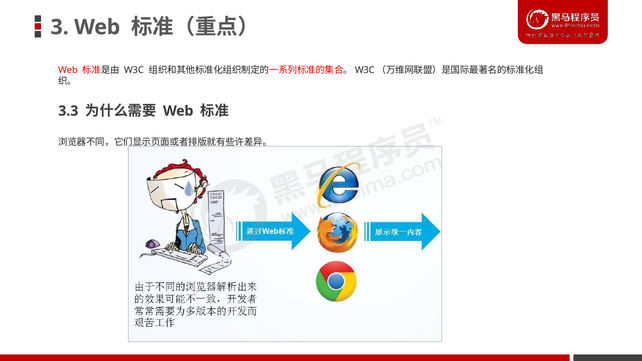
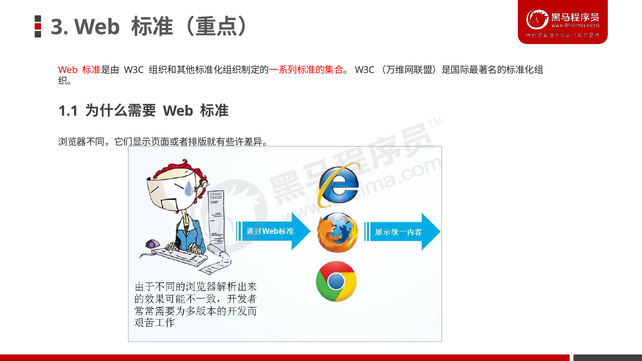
3.3: 3.3 -> 1.1
